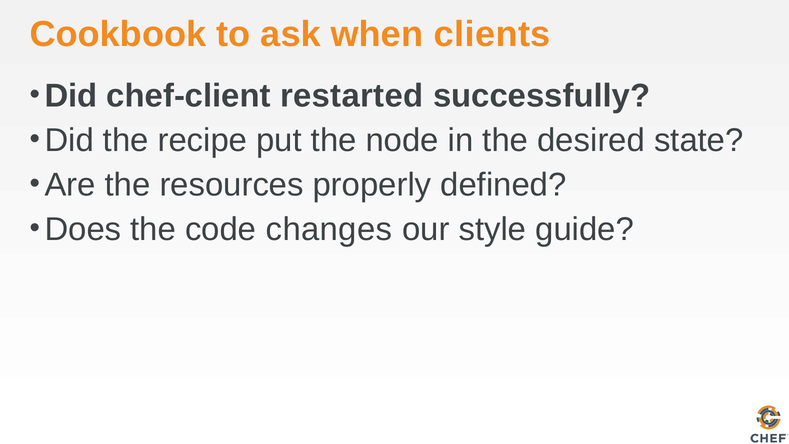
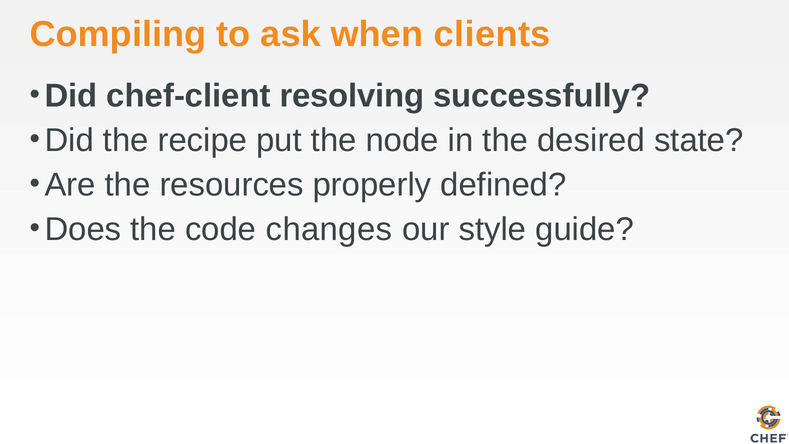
Cookbook: Cookbook -> Compiling
restarted: restarted -> resolving
